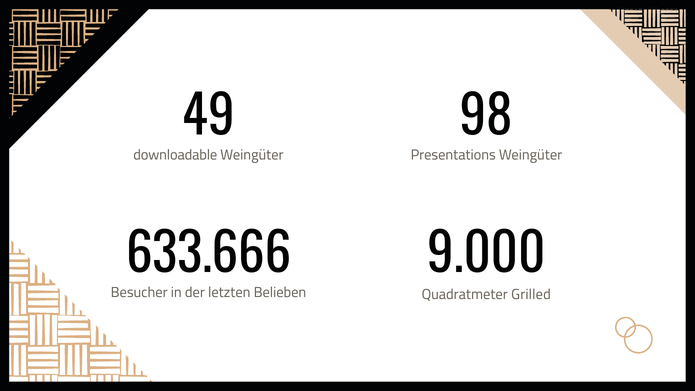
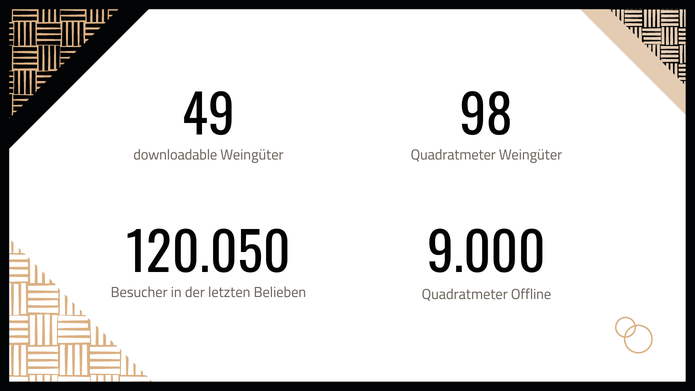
Presentations at (453, 155): Presentations -> Quadratmeter
633.666: 633.666 -> 120.050
Grilled: Grilled -> Offline
